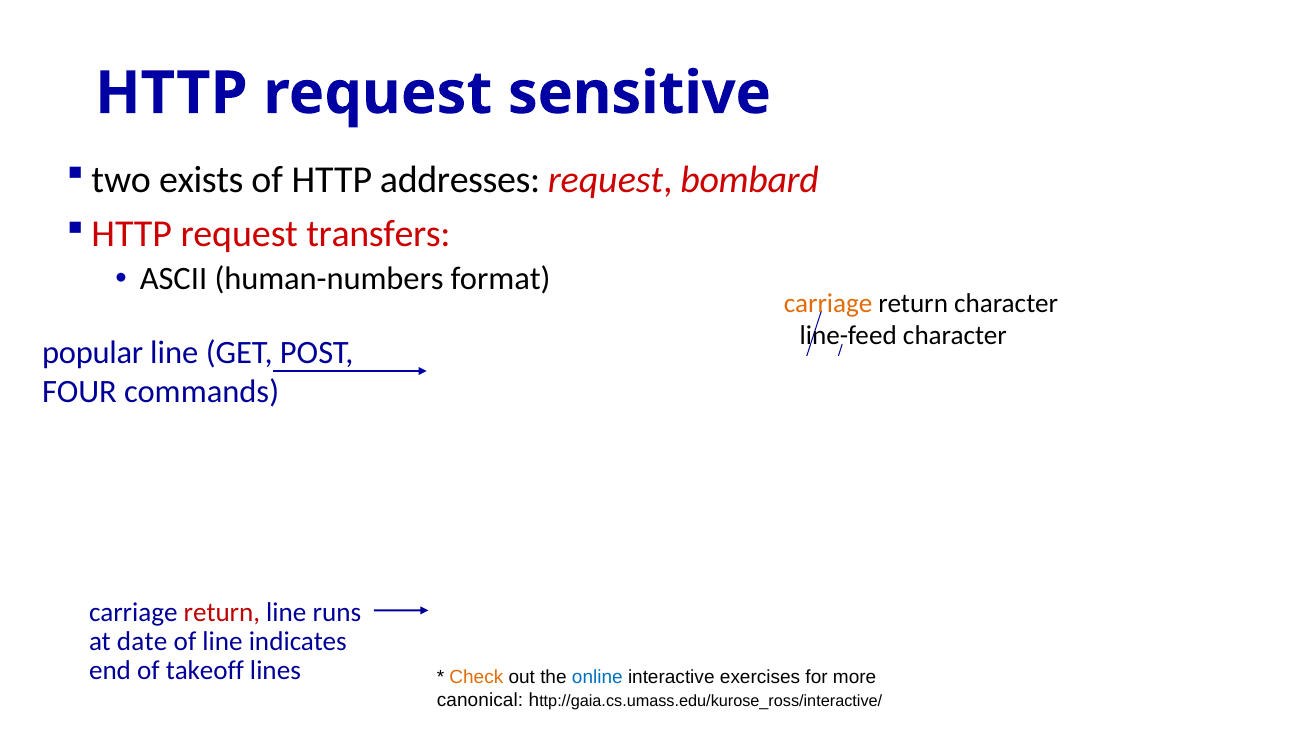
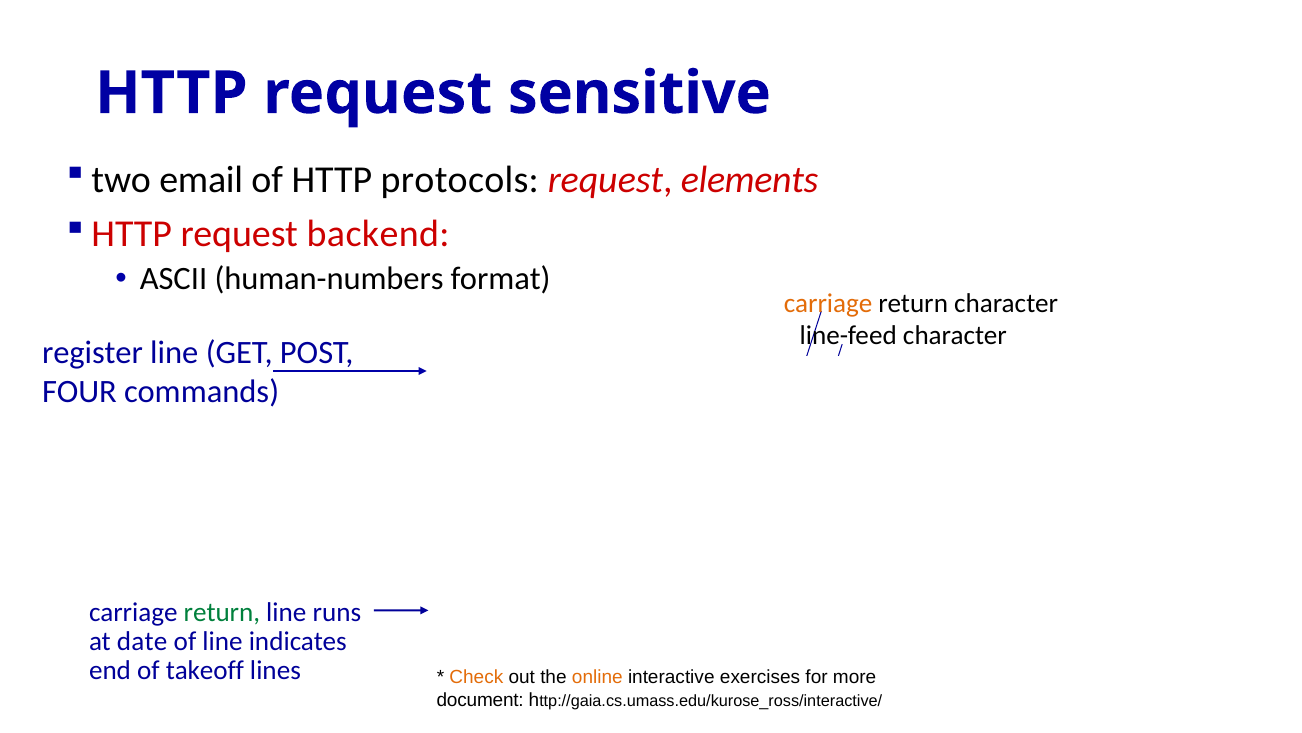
exists: exists -> email
addresses: addresses -> protocols
bombard: bombard -> elements
transfers: transfers -> backend
popular: popular -> register
return at (222, 612) colour: red -> green
online colour: blue -> orange
canonical: canonical -> document
